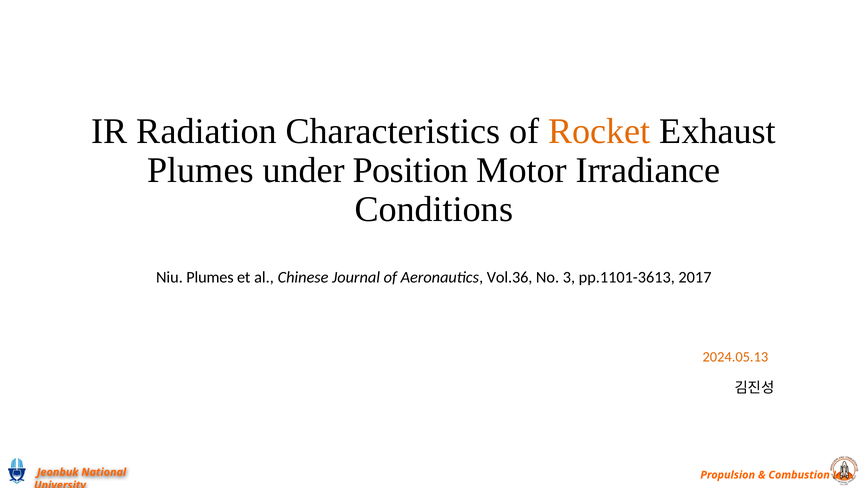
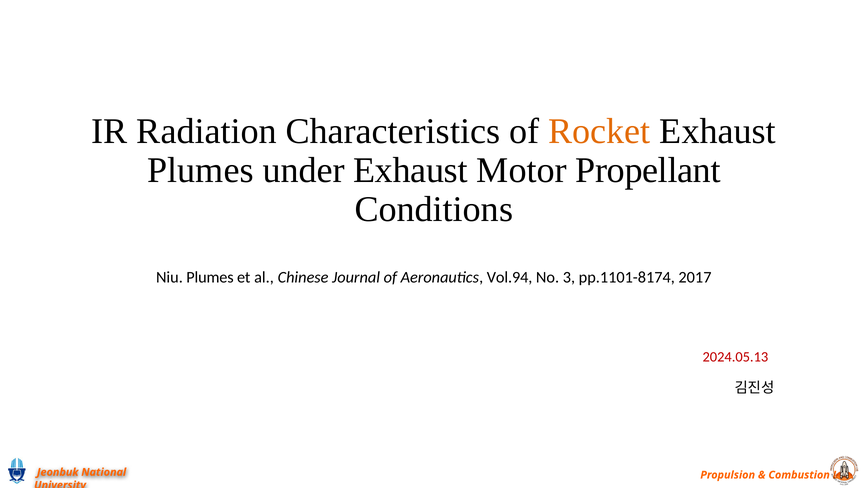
under Position: Position -> Exhaust
Irradiance: Irradiance -> Propellant
Vol.36: Vol.36 -> Vol.94
pp.1101-3613: pp.1101-3613 -> pp.1101-8174
2024.05.13 colour: orange -> red
